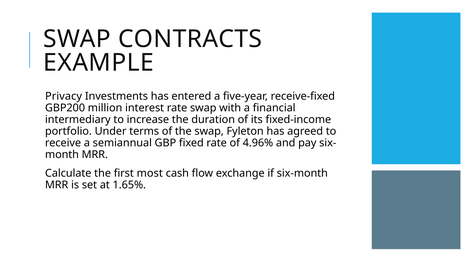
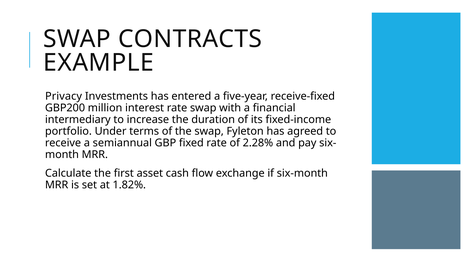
4.96%: 4.96% -> 2.28%
most: most -> asset
1.65%: 1.65% -> 1.82%
